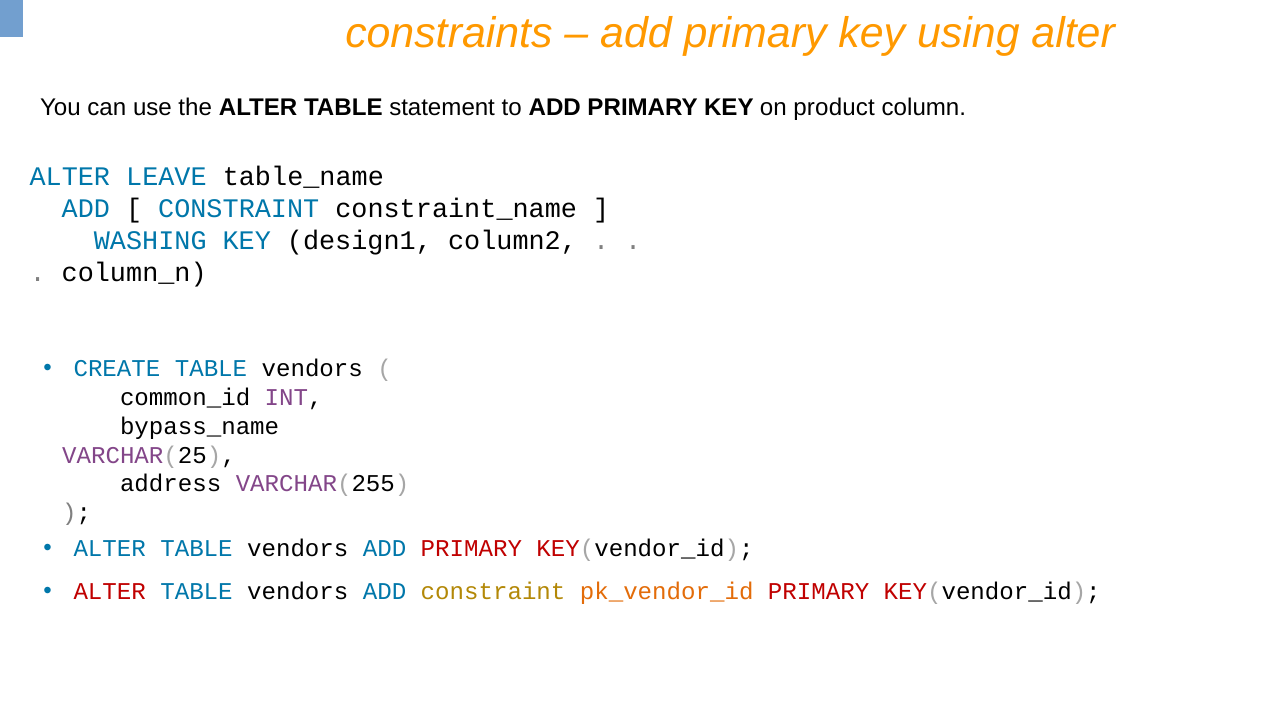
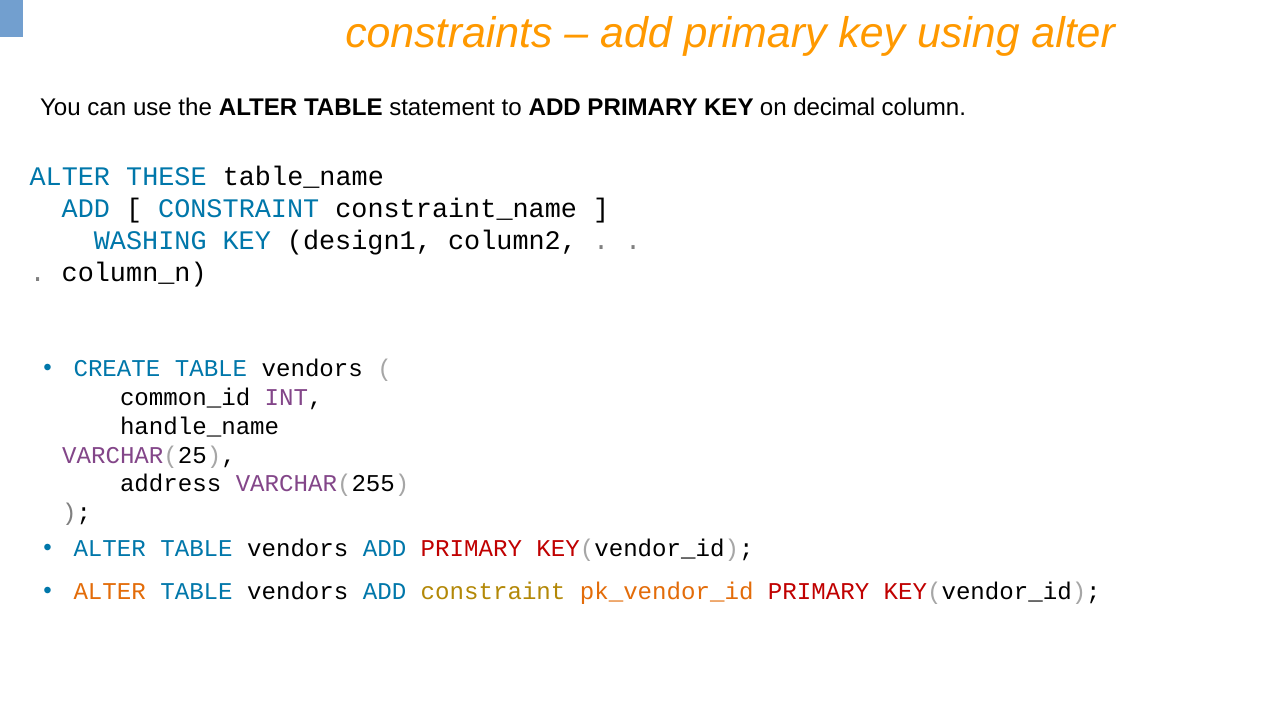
product: product -> decimal
LEAVE: LEAVE -> THESE
bypass_name: bypass_name -> handle_name
ALTER at (110, 592) colour: red -> orange
